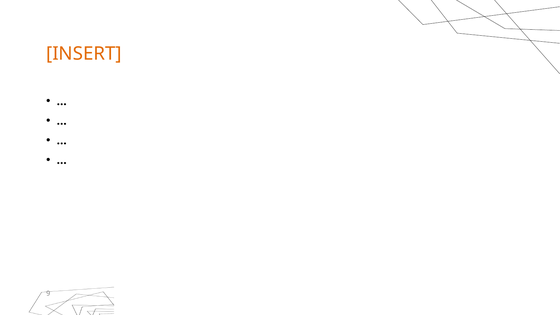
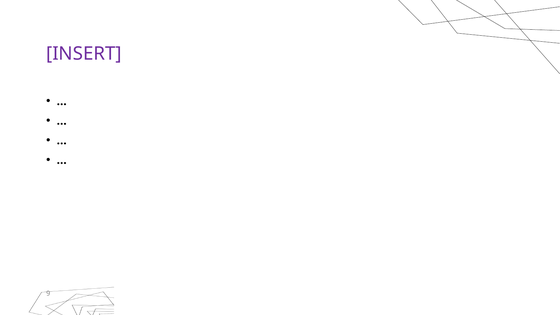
INSERT colour: orange -> purple
